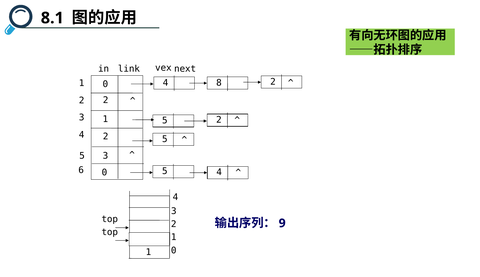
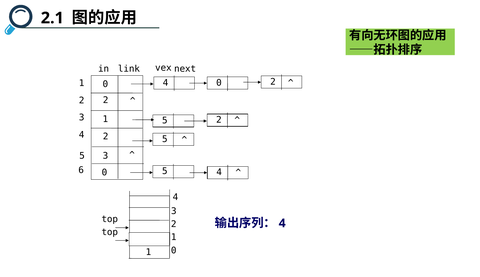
8.1: 8.1 -> 2.1
8 at (219, 83): 8 -> 0
9 at (282, 223): 9 -> 4
